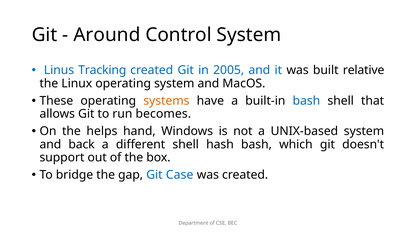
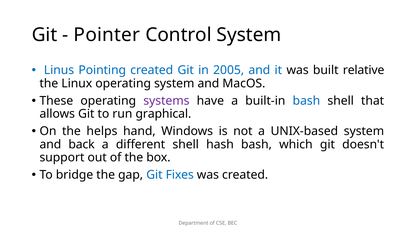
Around: Around -> Pointer
Tracking: Tracking -> Pointing
systems colour: orange -> purple
becomes: becomes -> graphical
Case: Case -> Fixes
